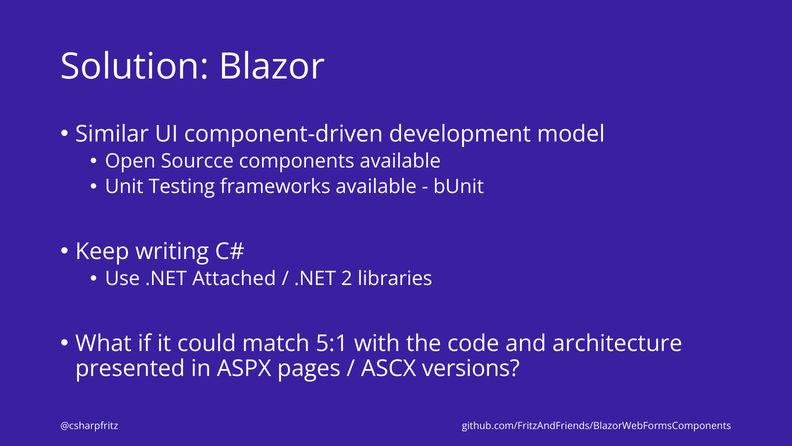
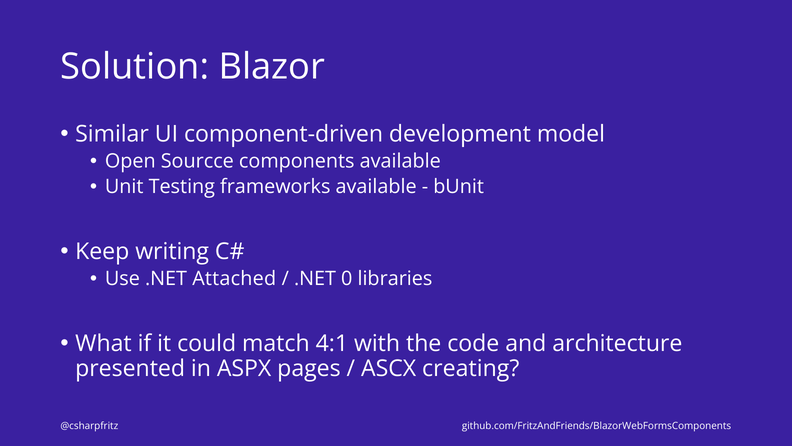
2: 2 -> 0
5:1: 5:1 -> 4:1
versions: versions -> creating
